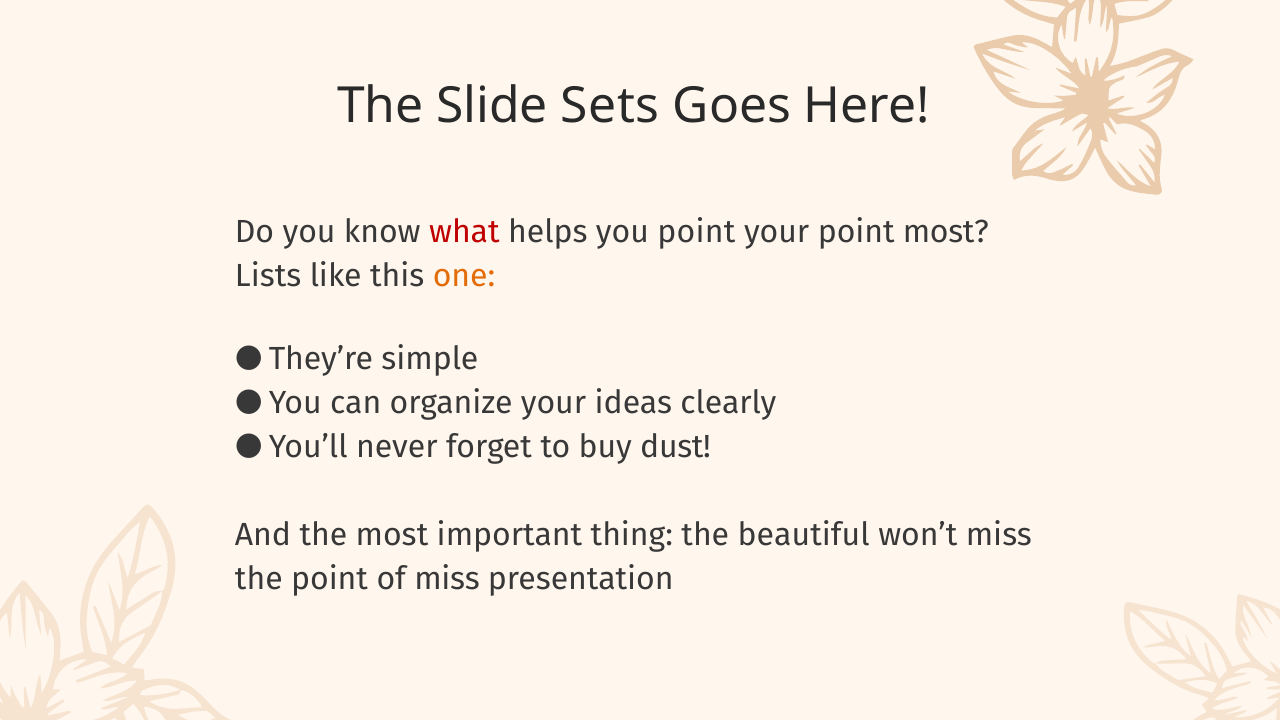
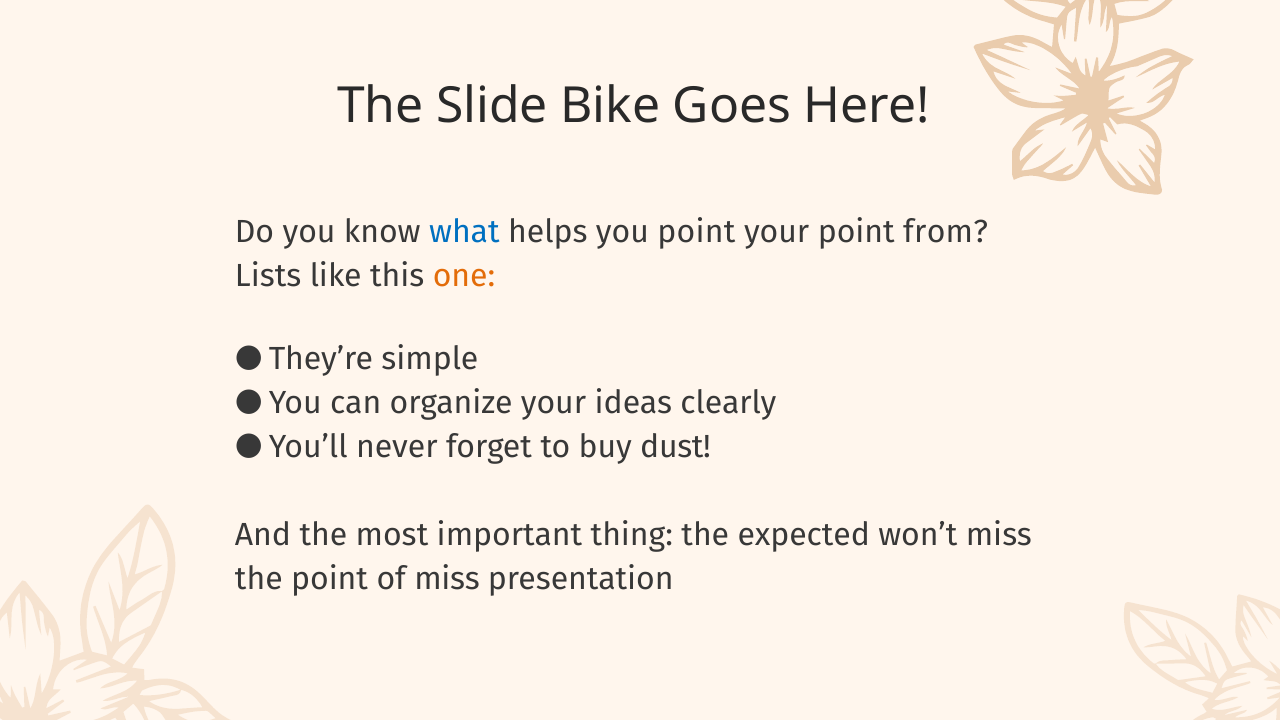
Sets: Sets -> Bike
what colour: red -> blue
point most: most -> from
beautiful: beautiful -> expected
